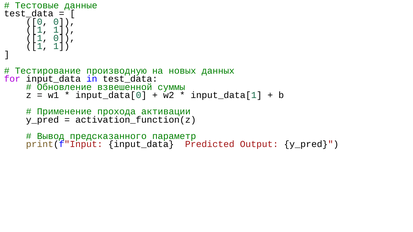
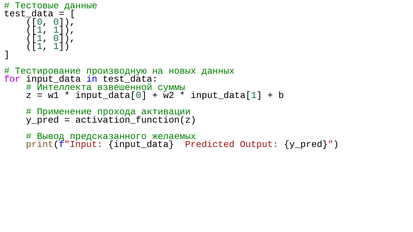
Обновление: Обновление -> Интеллекта
параметр: параметр -> желаемых
